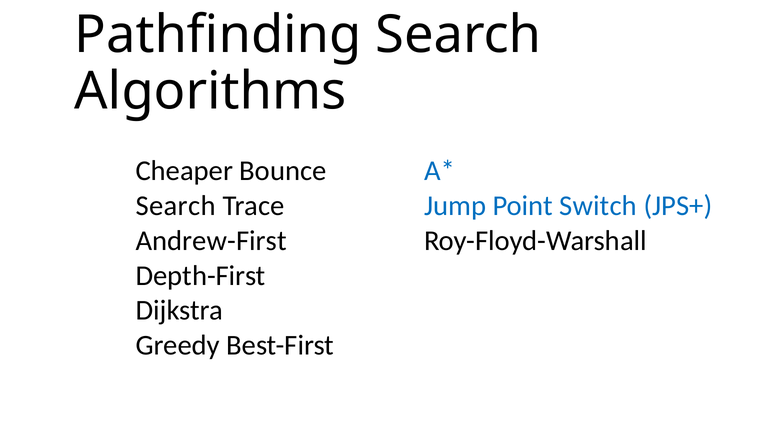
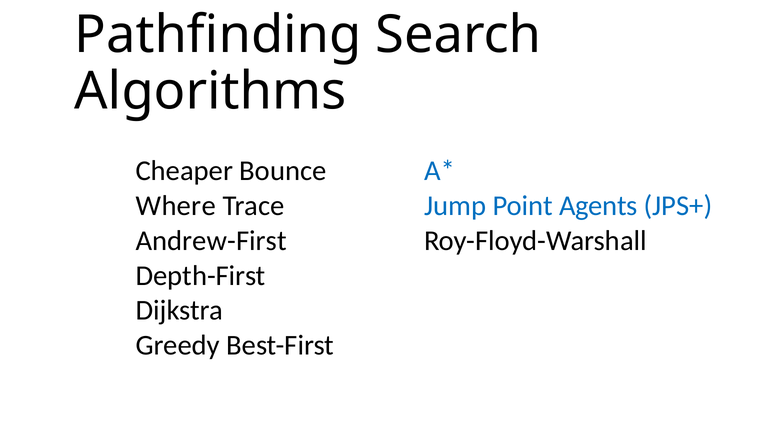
Search at (176, 206): Search -> Where
Switch: Switch -> Agents
